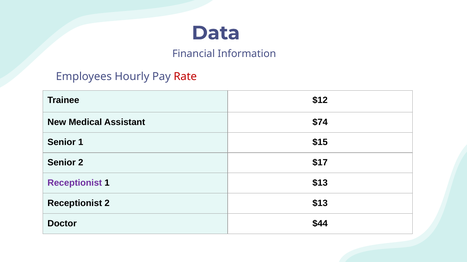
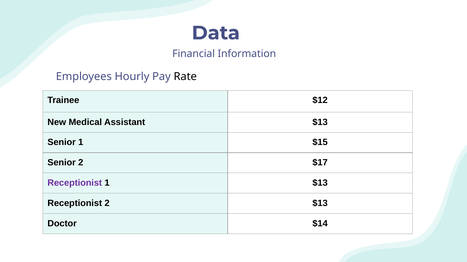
Rate colour: red -> black
Assistant $74: $74 -> $13
$44: $44 -> $14
